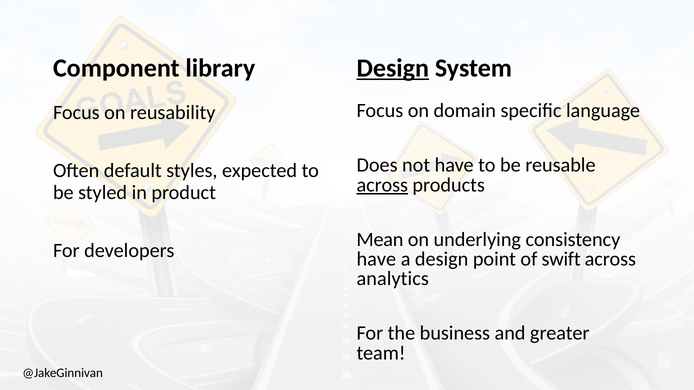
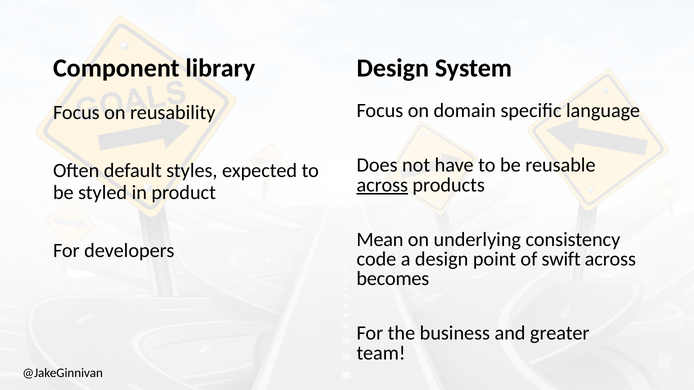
Design at (393, 68) underline: present -> none
have at (376, 259): have -> code
analytics: analytics -> becomes
